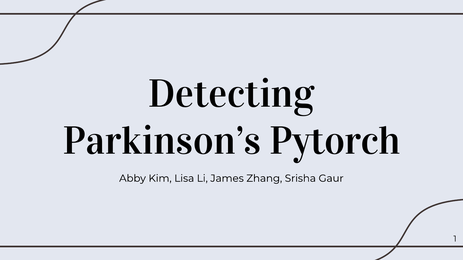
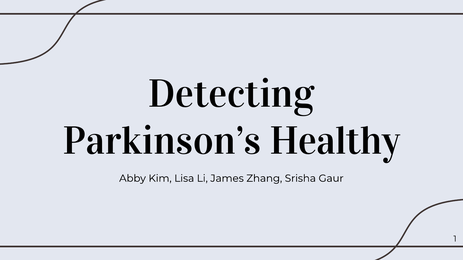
Pytorch: Pytorch -> Healthy
